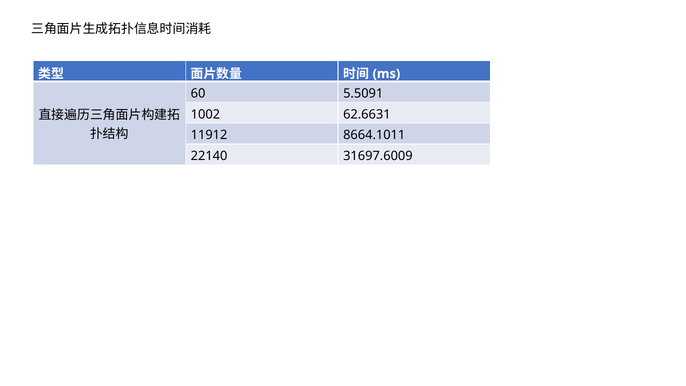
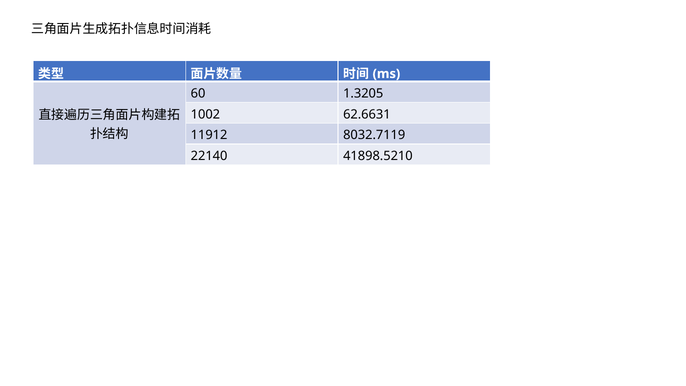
5.5091: 5.5091 -> 1.3205
8664.1011: 8664.1011 -> 8032.7119
31697.6009: 31697.6009 -> 41898.5210
